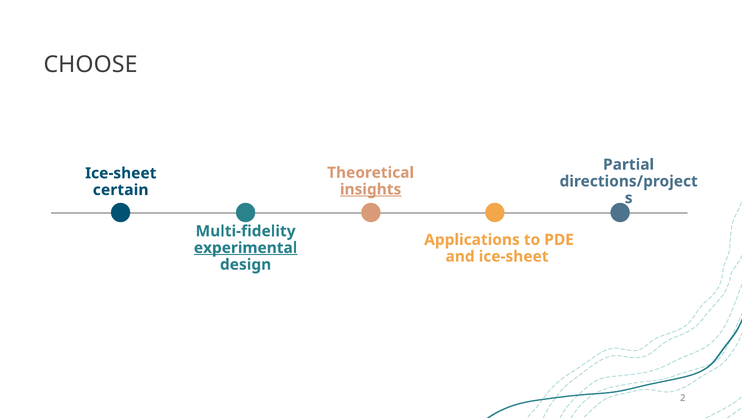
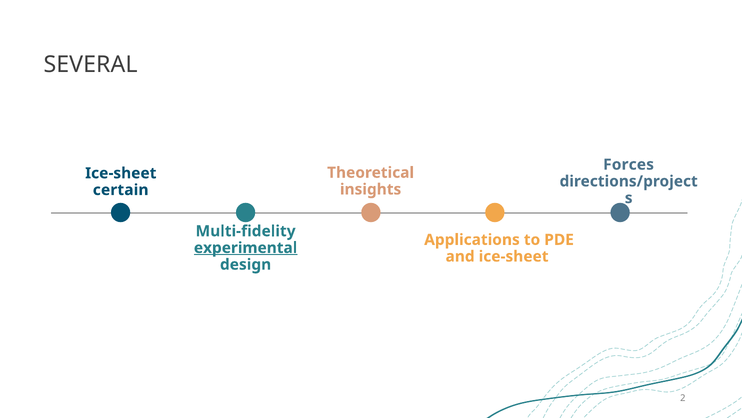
CHOOSE: CHOOSE -> SEVERAL
Partial: Partial -> Forces
insights underline: present -> none
